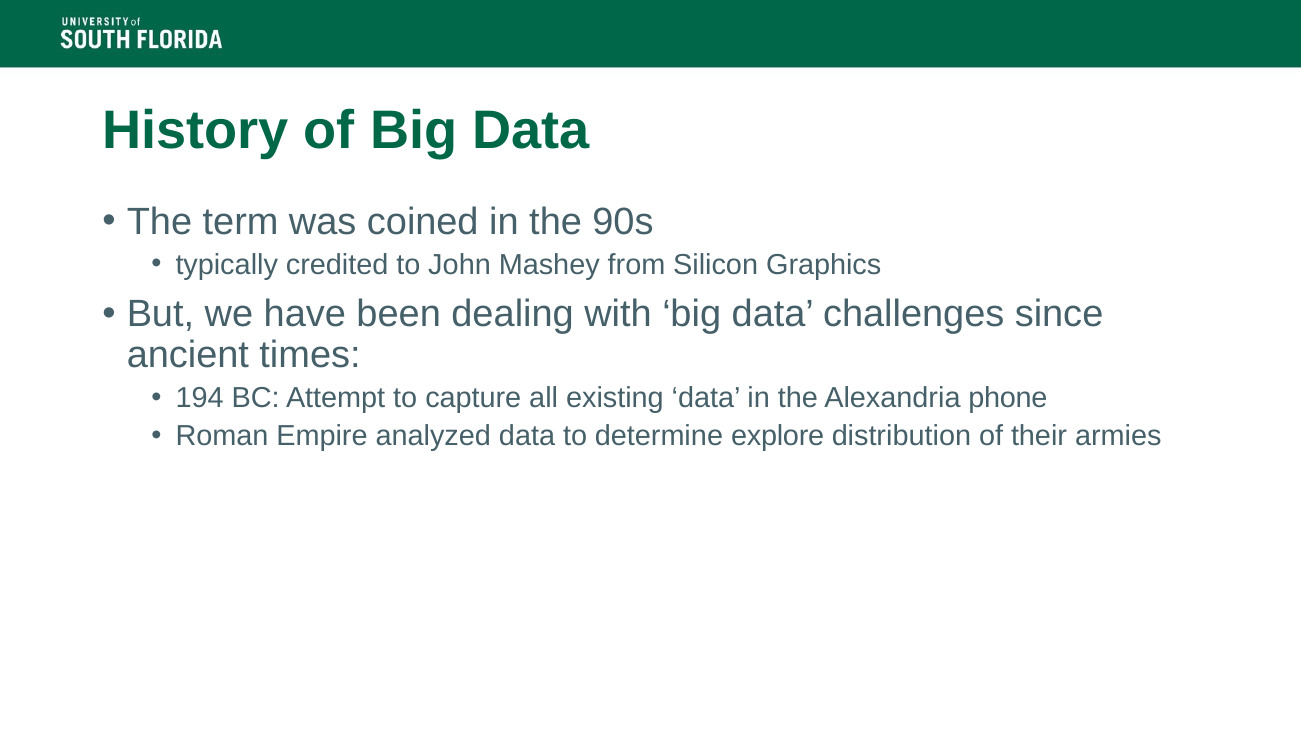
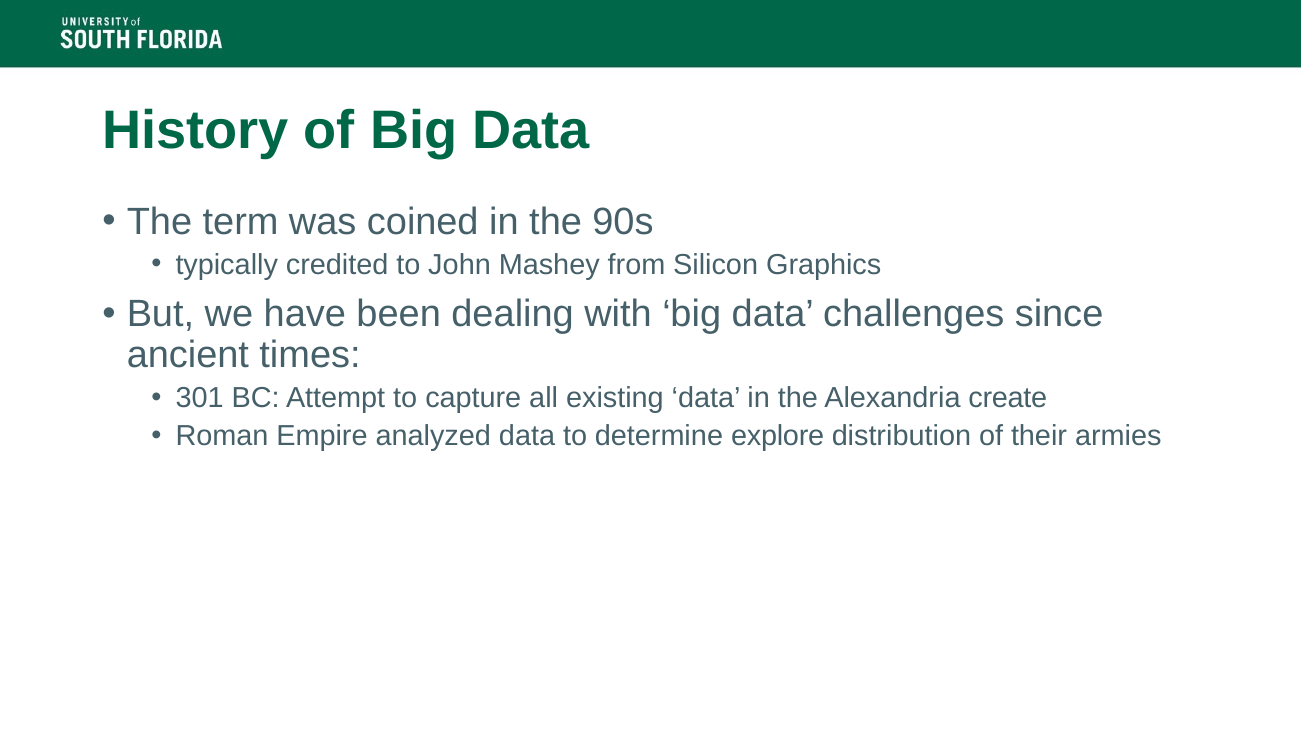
194: 194 -> 301
phone: phone -> create
